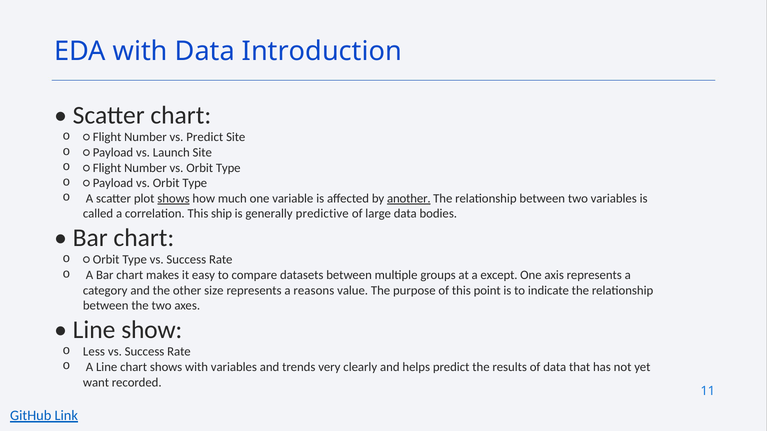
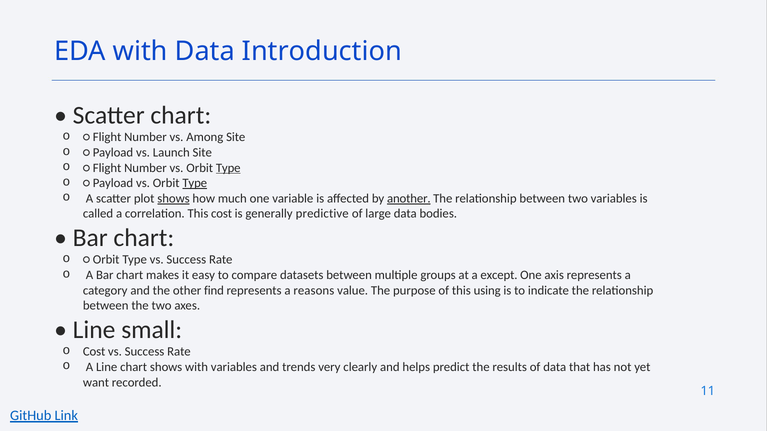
vs Predict: Predict -> Among
Type at (228, 168) underline: none -> present
Type at (195, 183) underline: none -> present
This ship: ship -> cost
size: size -> find
point: point -> using
show: show -> small
Less at (94, 352): Less -> Cost
